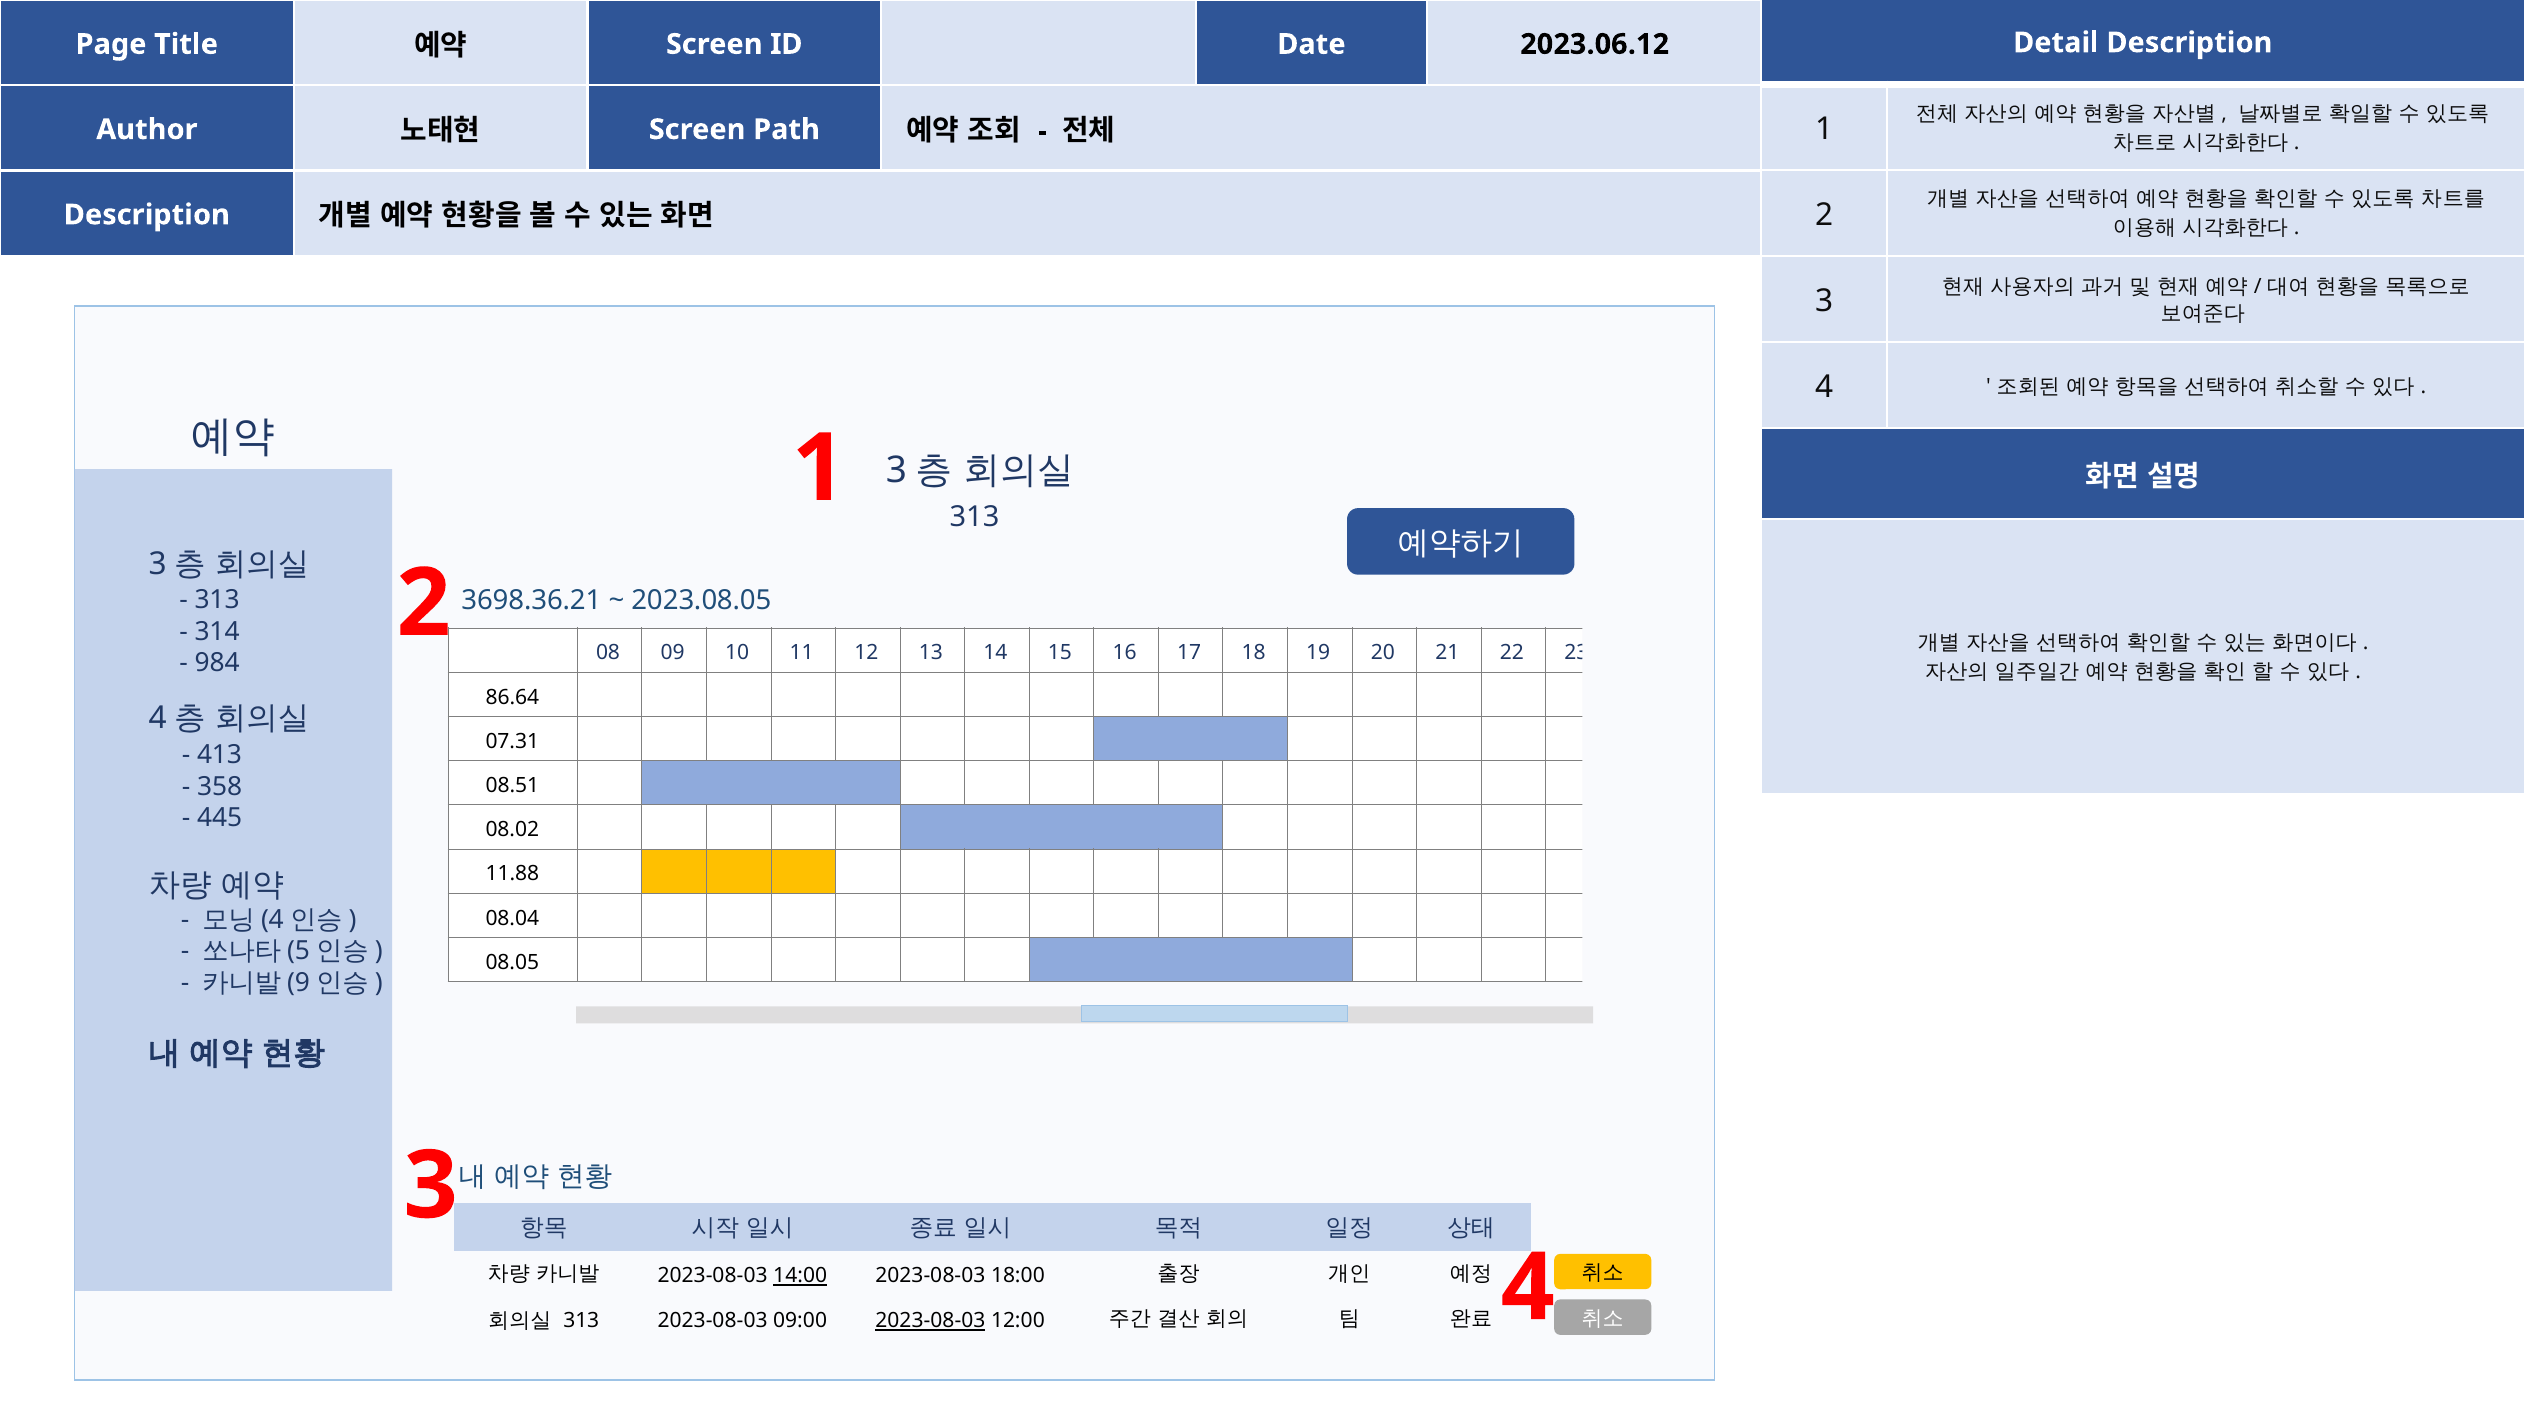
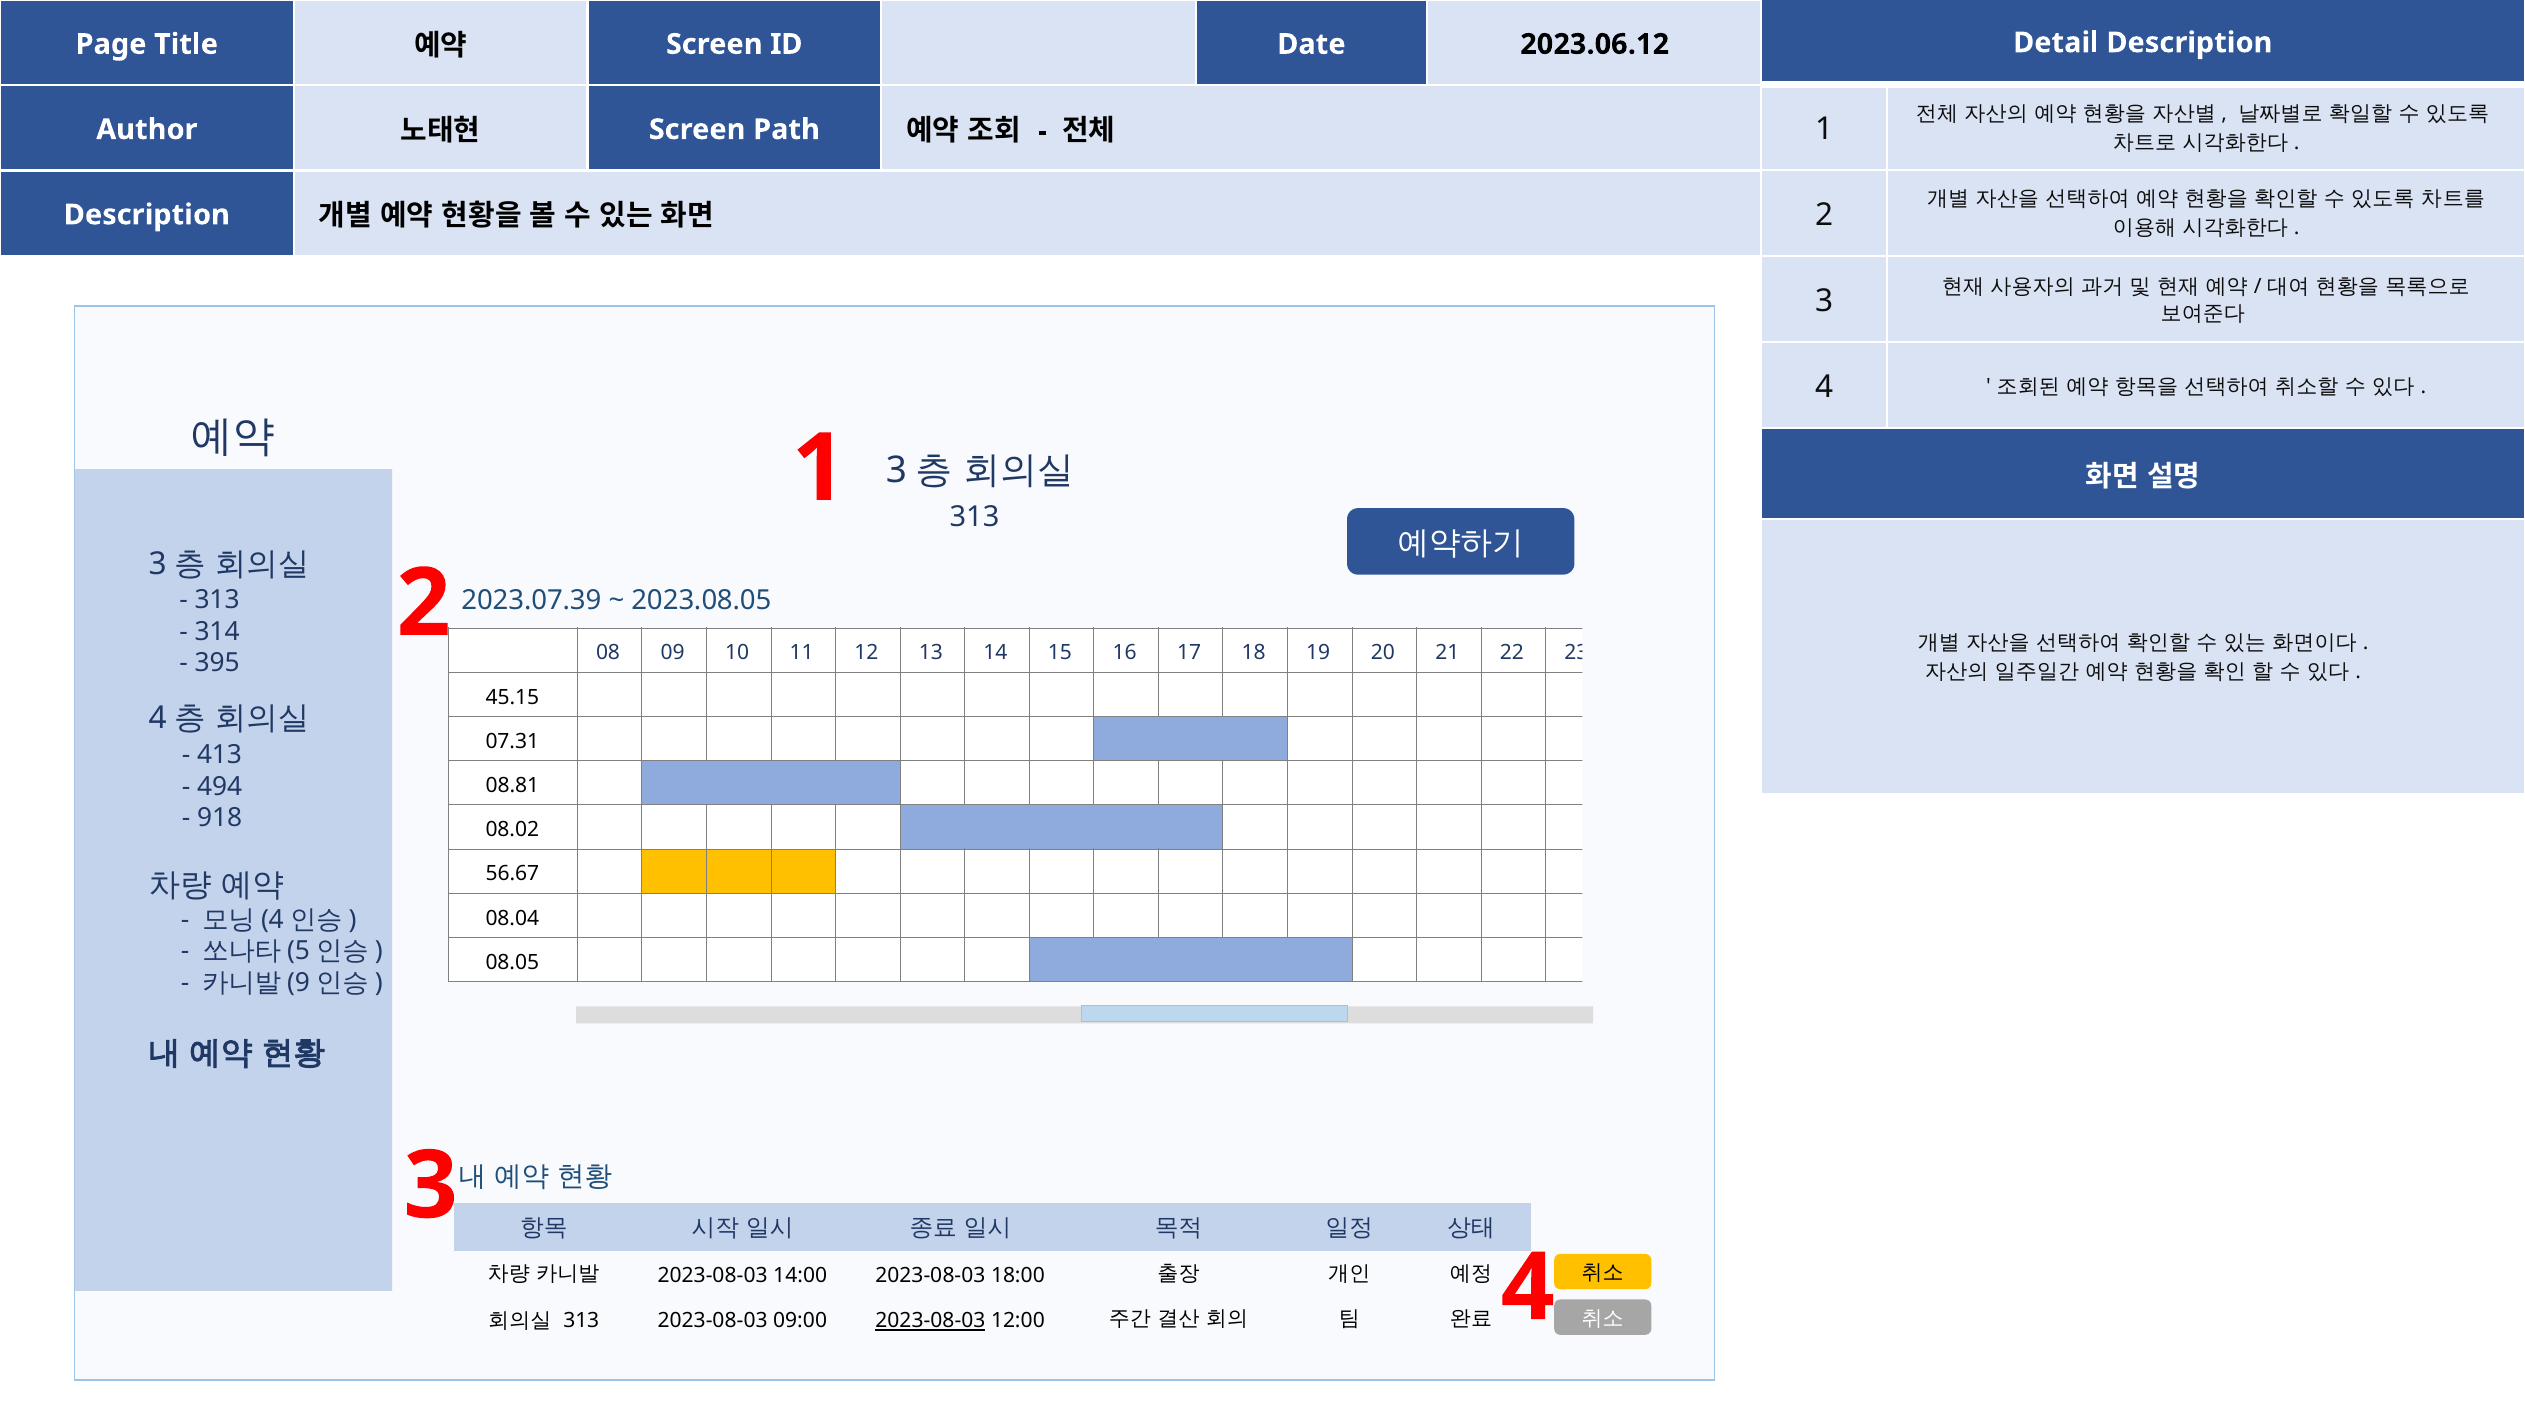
3698.36.21: 3698.36.21 -> 2023.07.39
984: 984 -> 395
86.64: 86.64 -> 45.15
358: 358 -> 494
08.51: 08.51 -> 08.81
445: 445 -> 918
11.88: 11.88 -> 56.67
14:00 underline: present -> none
